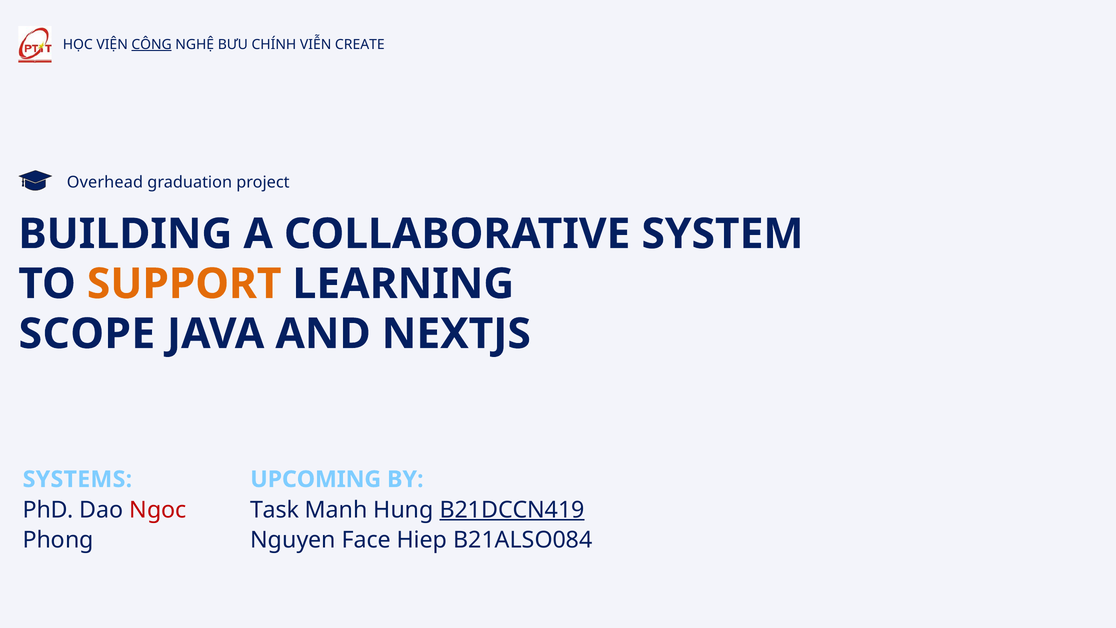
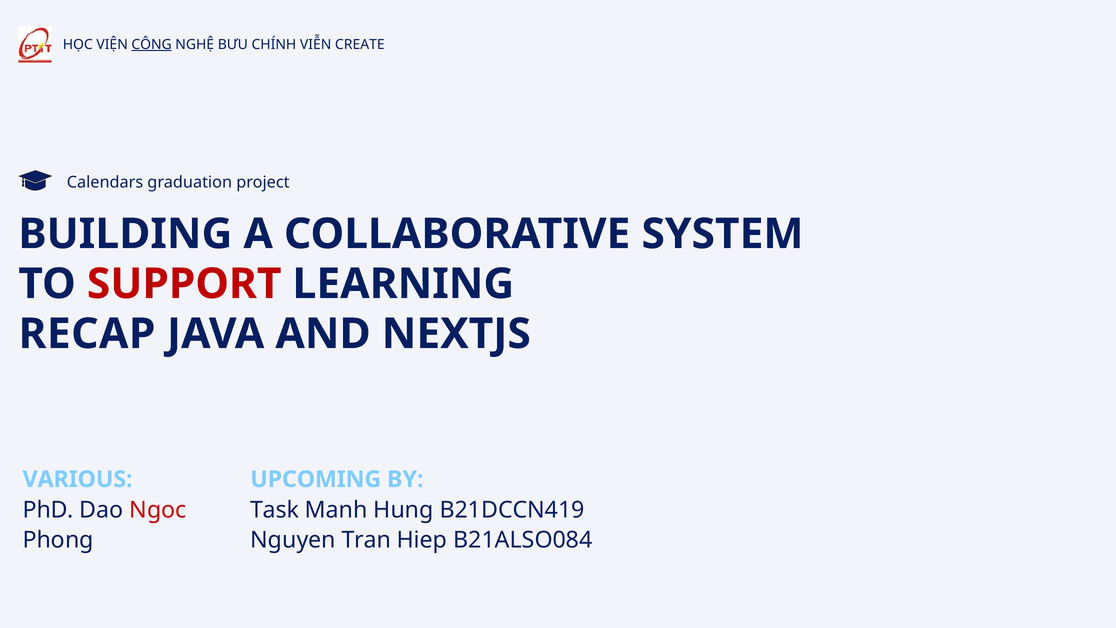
Overhead: Overhead -> Calendars
SUPPORT colour: orange -> red
SCOPE: SCOPE -> RECAP
SYSTEMS: SYSTEMS -> VARIOUS
B21DCCN419 underline: present -> none
Face: Face -> Tran
